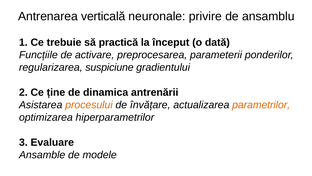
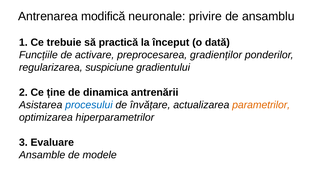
verticală: verticală -> modifică
parameterii: parameterii -> gradienților
procesului colour: orange -> blue
